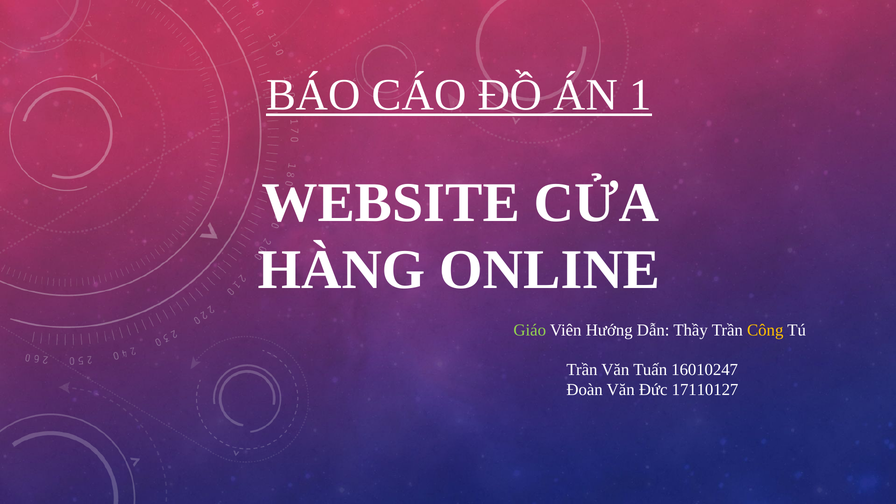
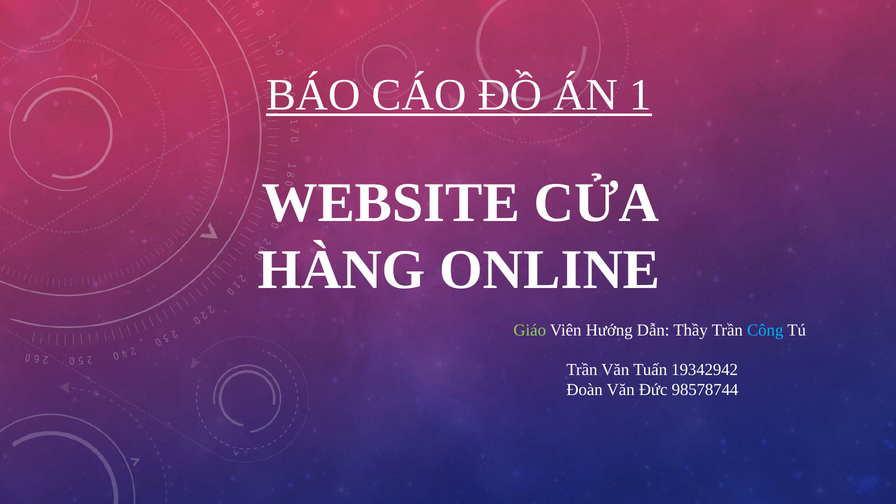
Công colour: yellow -> light blue
16010247: 16010247 -> 19342942
17110127: 17110127 -> 98578744
